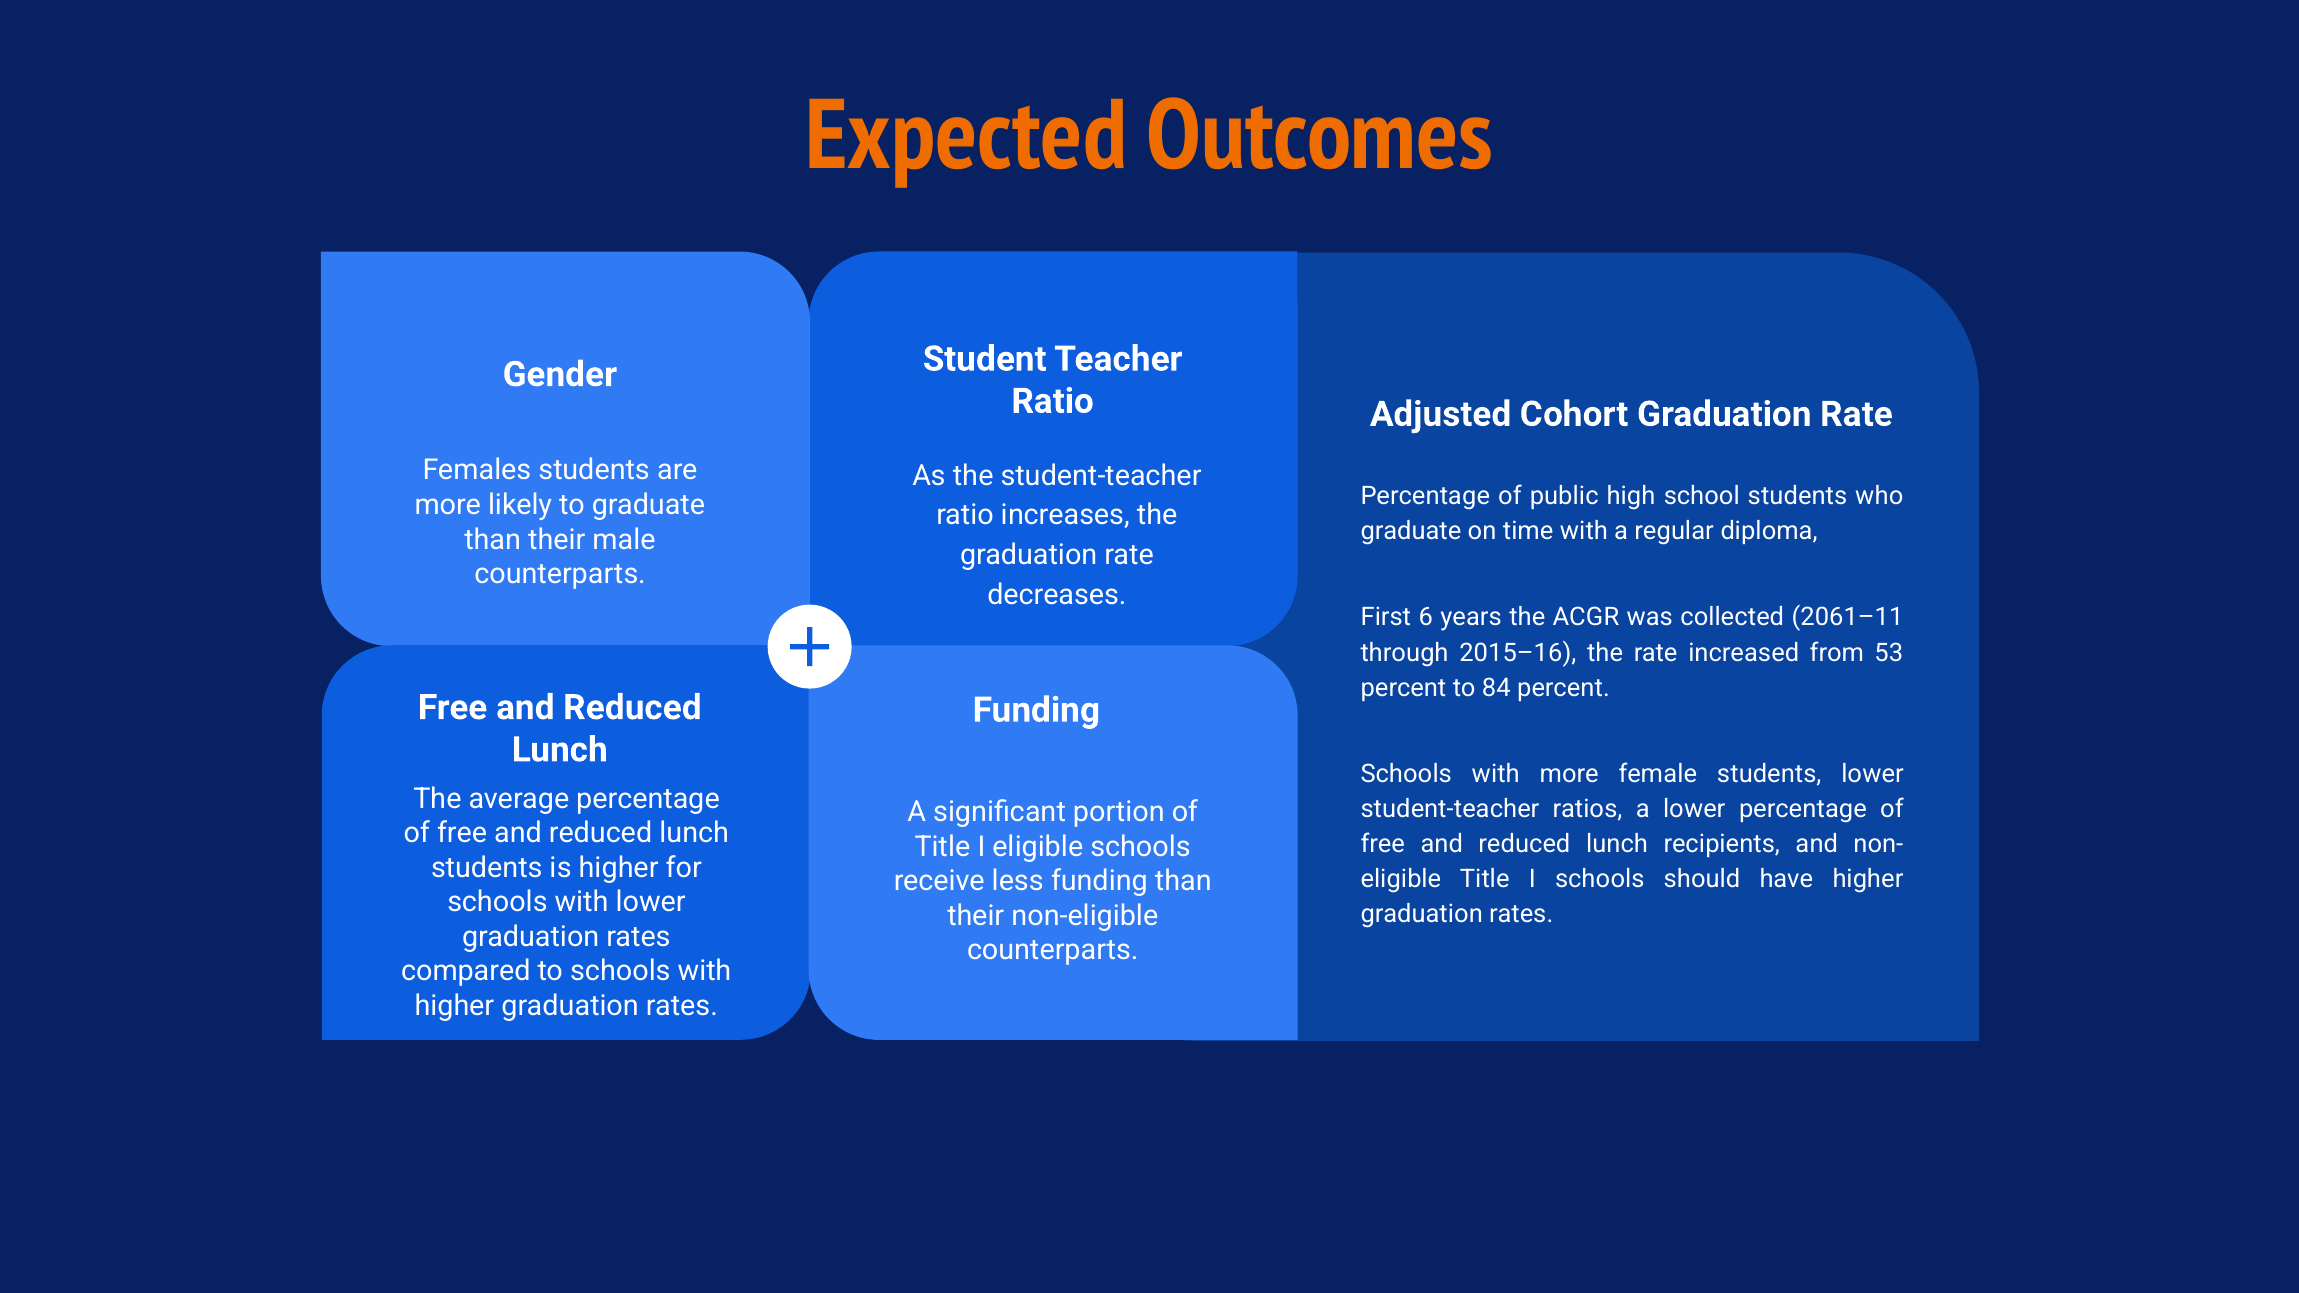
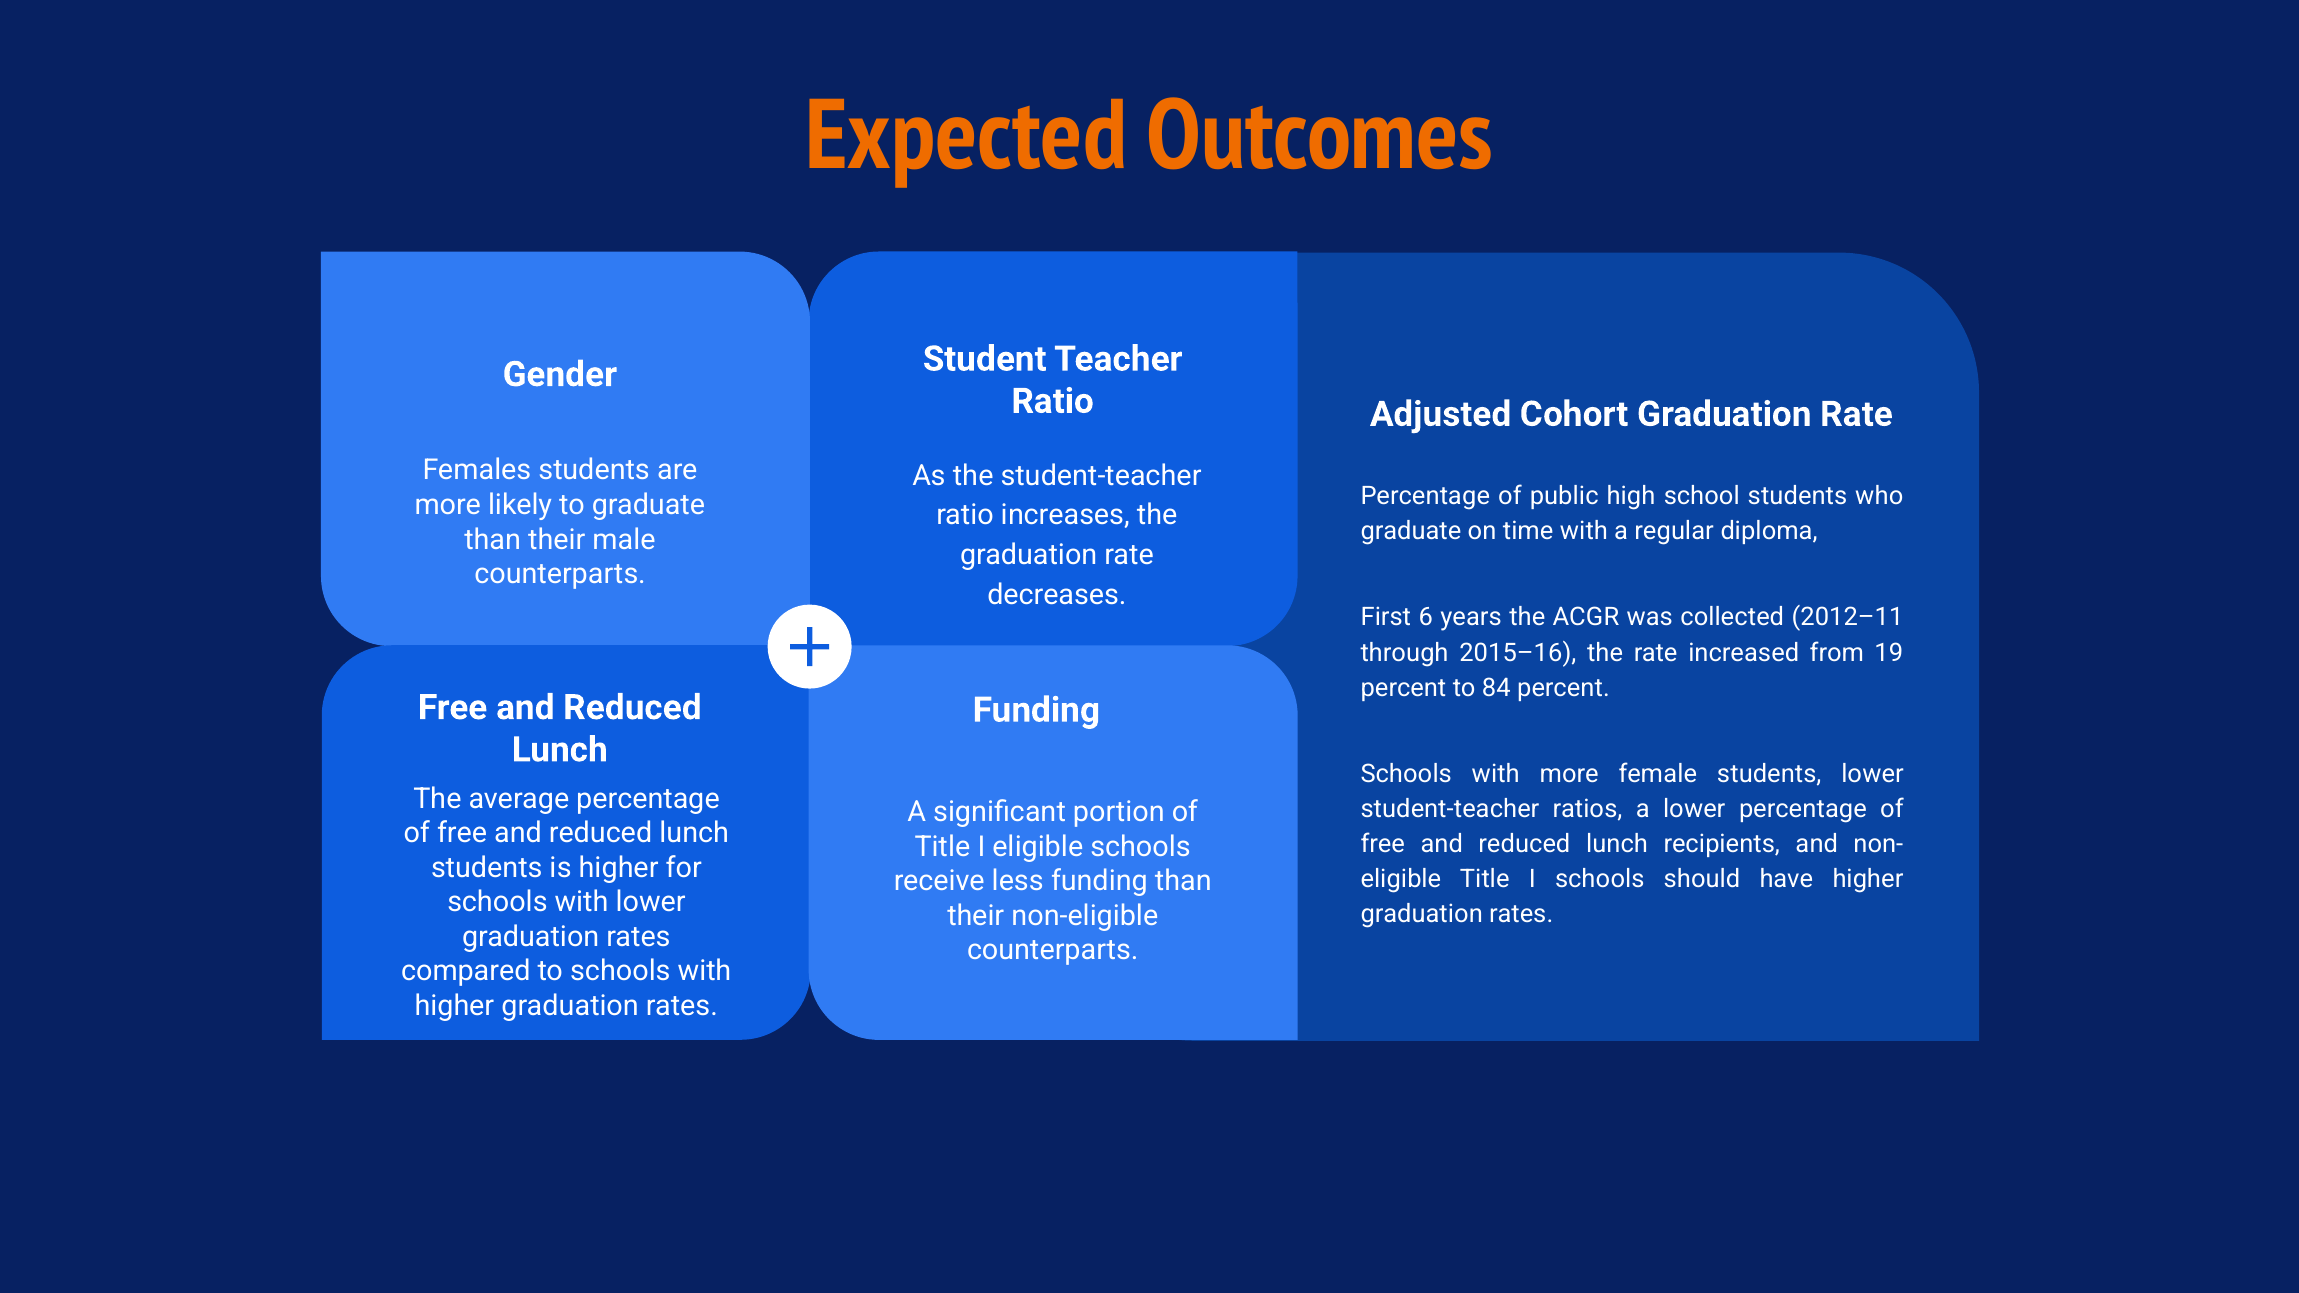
2061–11: 2061–11 -> 2012–11
53: 53 -> 19
